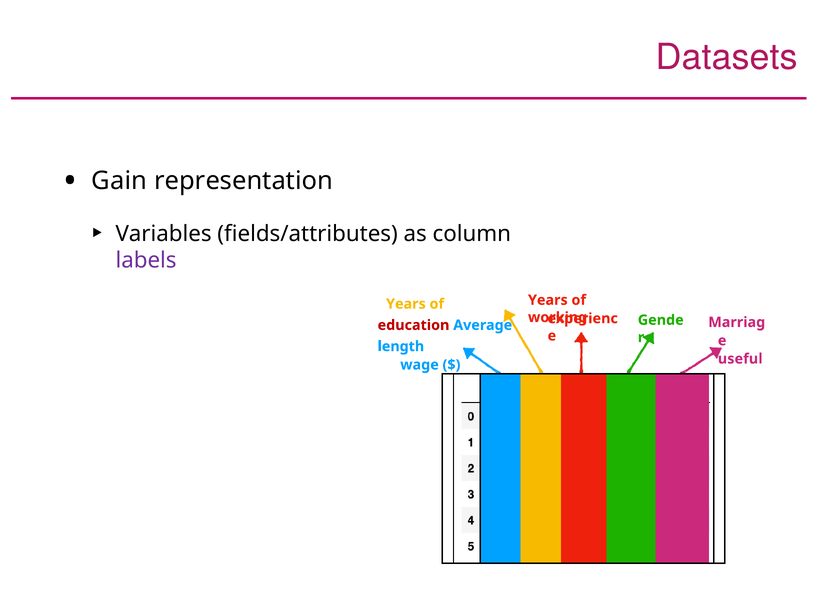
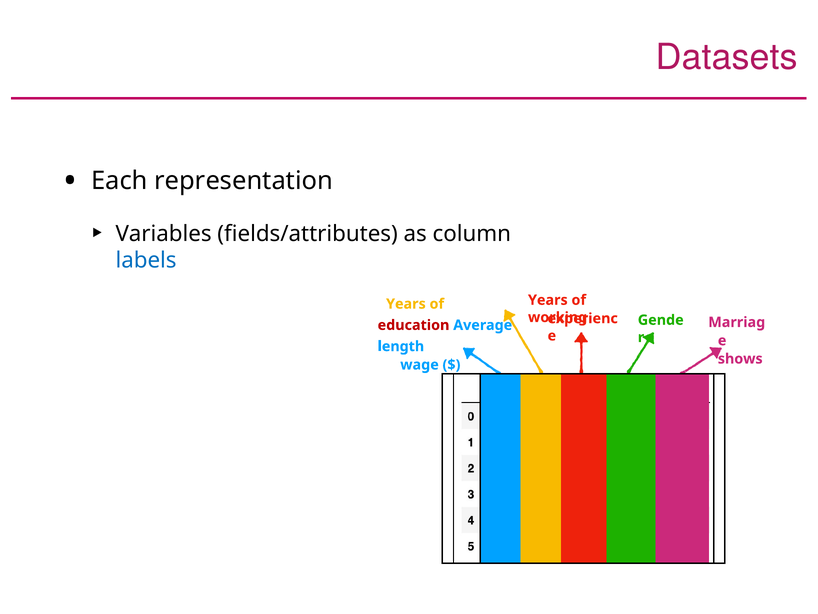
Gain: Gain -> Each
labels colour: purple -> blue
useful: useful -> shows
